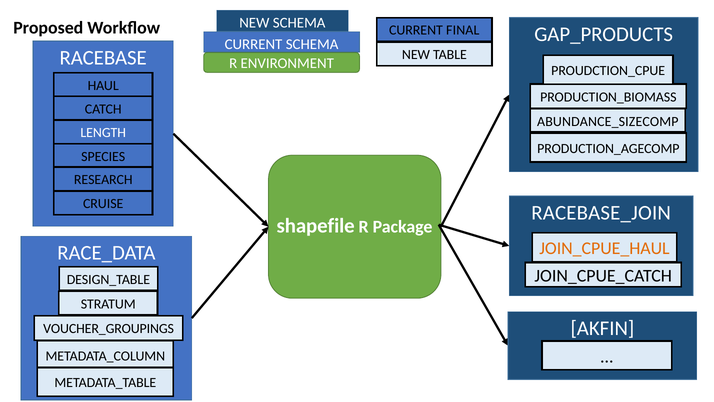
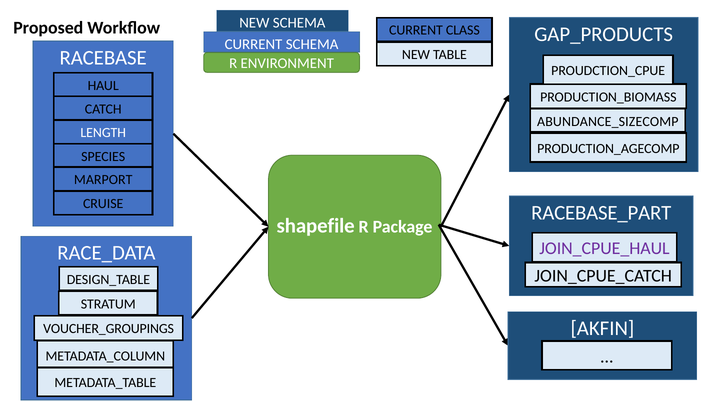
FINAL: FINAL -> CLASS
RESEARCH: RESEARCH -> MARPORT
RACEBASE_JOIN: RACEBASE_JOIN -> RACEBASE_PART
JOIN_CPUE_HAUL colour: orange -> purple
